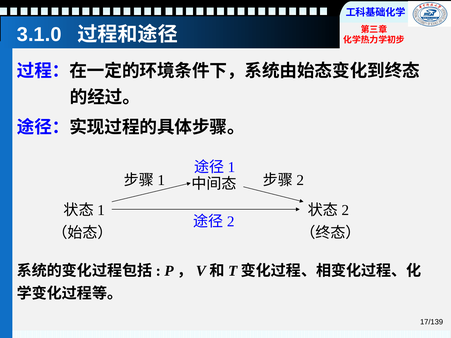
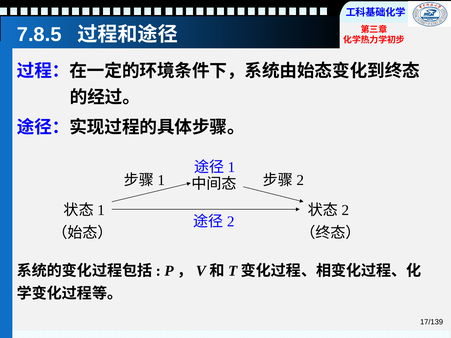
3.1.0: 3.1.0 -> 7.8.5
